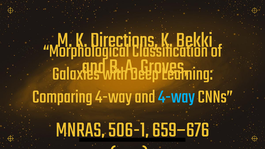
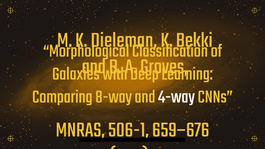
Directions: Directions -> Dieleman
Comparing 4-way: 4-way -> 8-way
4-way at (176, 96) colour: light blue -> white
